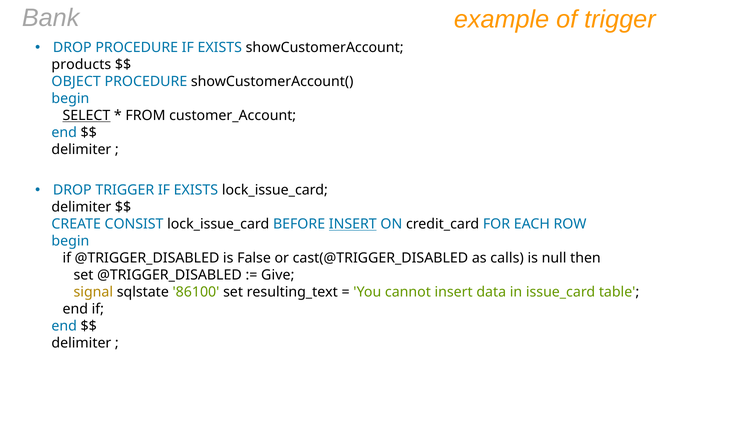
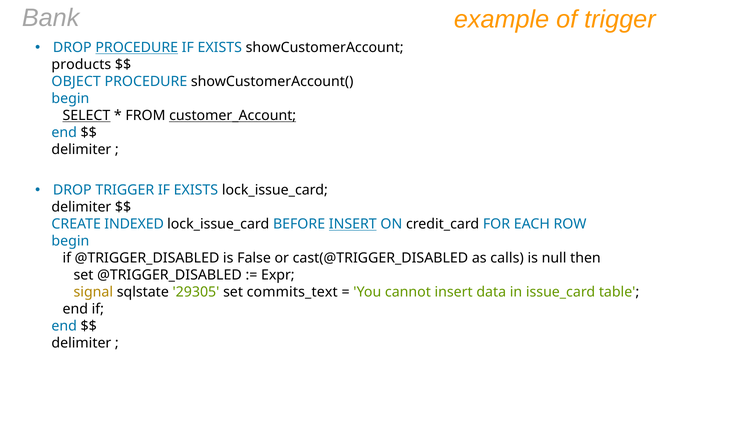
PROCEDURE at (137, 48) underline: none -> present
customer_Account underline: none -> present
CONSIST: CONSIST -> INDEXED
Give: Give -> Expr
86100: 86100 -> 29305
resulting_text: resulting_text -> commits_text
